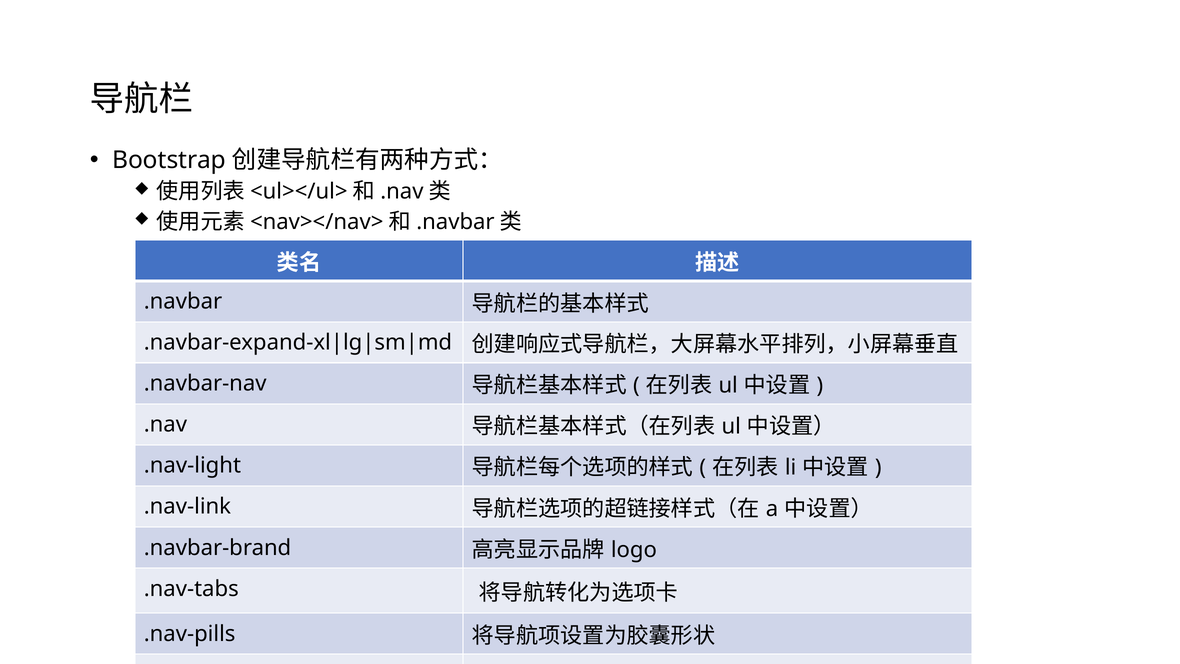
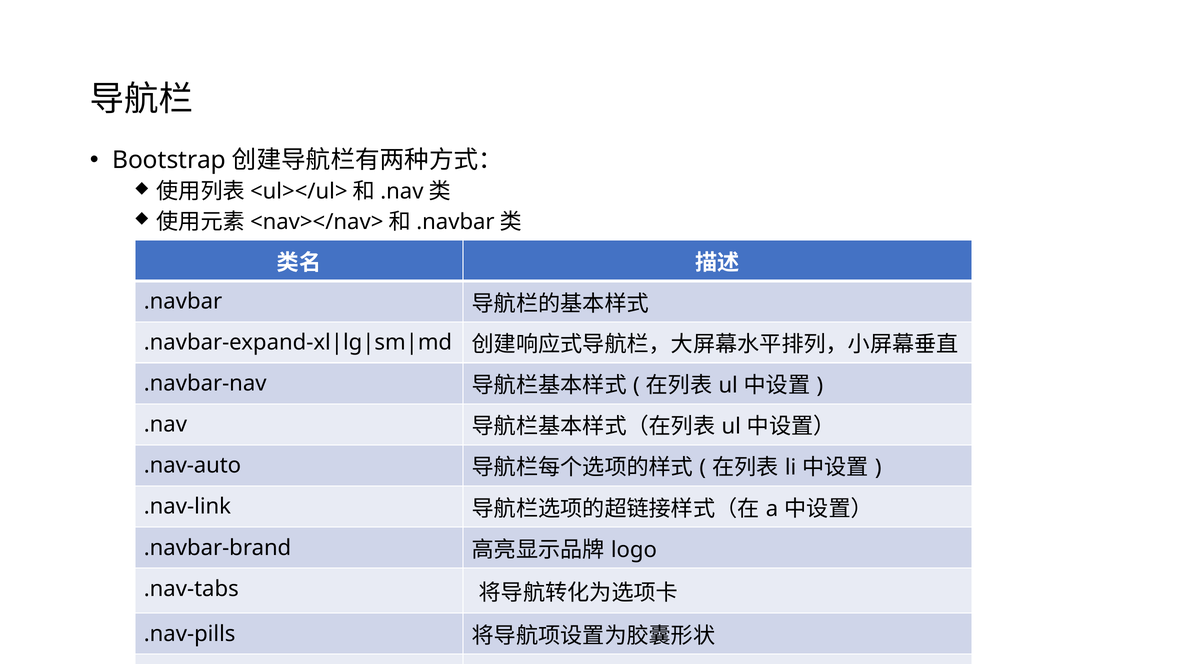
.nav-light: .nav-light -> .nav-auto
